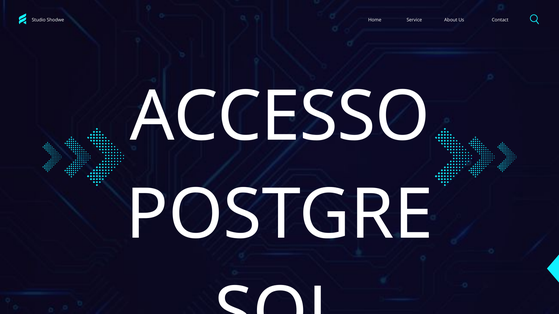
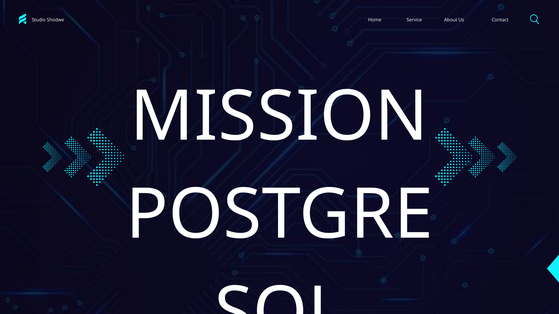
ACCESSO: ACCESSO -> MISSION
